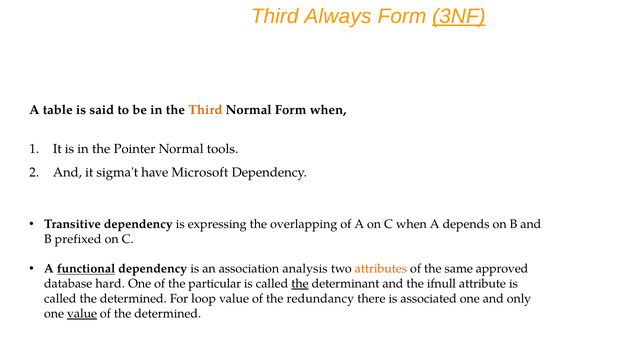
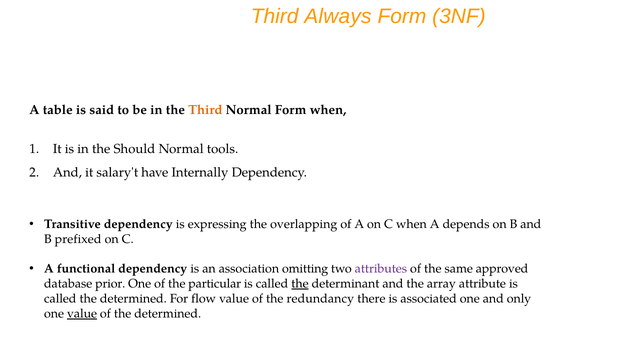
3NF underline: present -> none
Pointer: Pointer -> Should
sigma't: sigma't -> salary't
Microsoft: Microsoft -> Internally
functional underline: present -> none
analysis: analysis -> omitting
attributes colour: orange -> purple
hard: hard -> prior
ifnull: ifnull -> array
loop: loop -> flow
